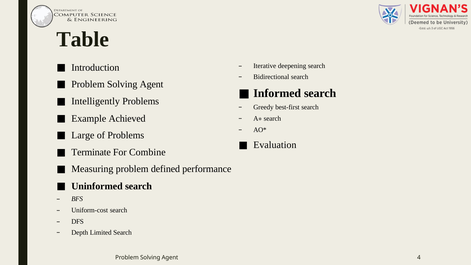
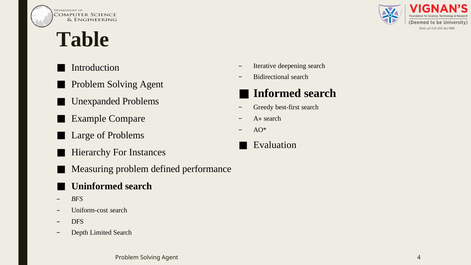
Intelligently: Intelligently -> Unexpanded
Achieved: Achieved -> Compare
Terminate: Terminate -> Hierarchy
Combine: Combine -> Instances
